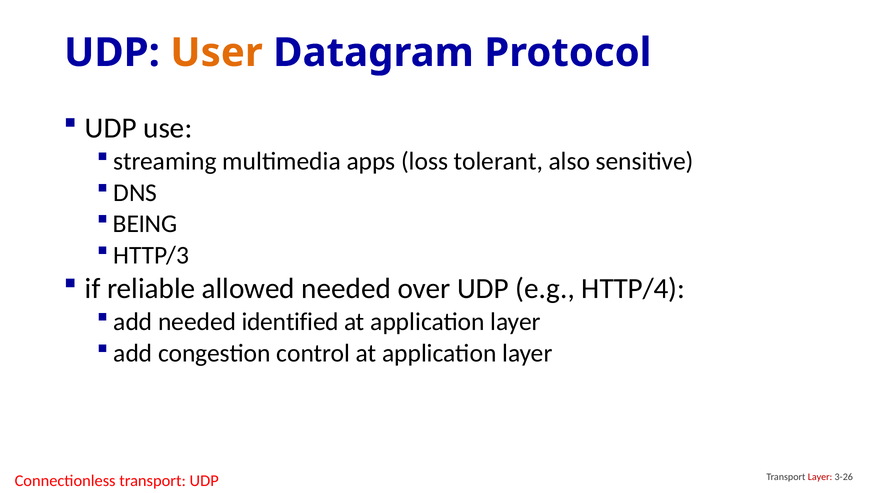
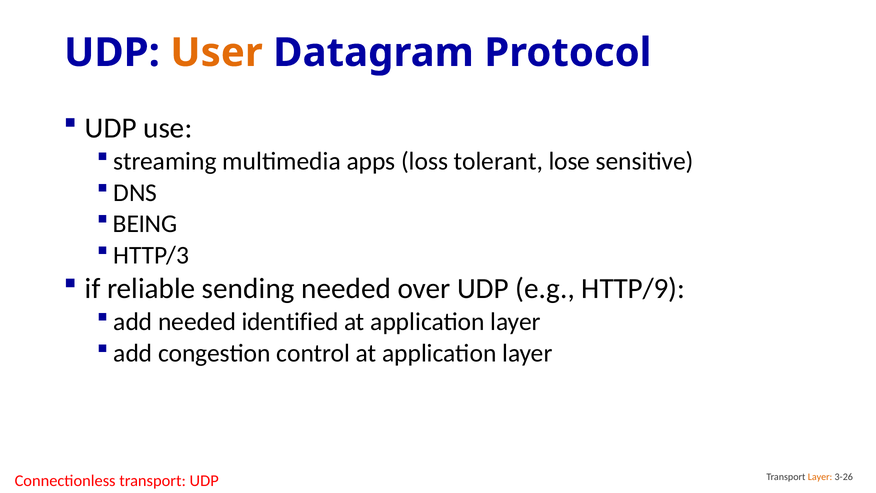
also: also -> lose
allowed: allowed -> sending
HTTP/4: HTTP/4 -> HTTP/9
Layer at (820, 477) colour: red -> orange
